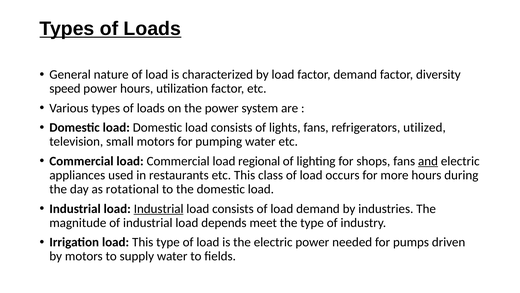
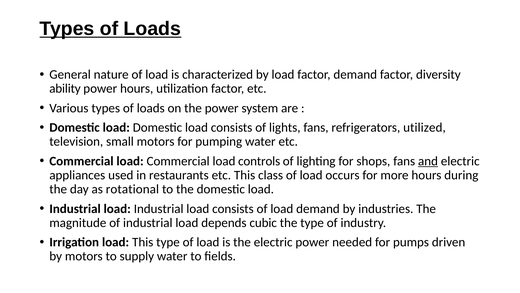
speed: speed -> ability
regional: regional -> controls
Industrial at (159, 208) underline: present -> none
meet: meet -> cubic
